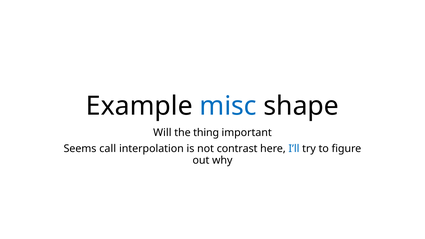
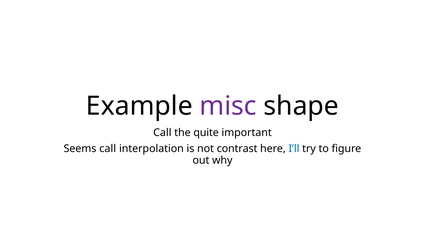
misc colour: blue -> purple
Will at (162, 133): Will -> Call
thing: thing -> quite
